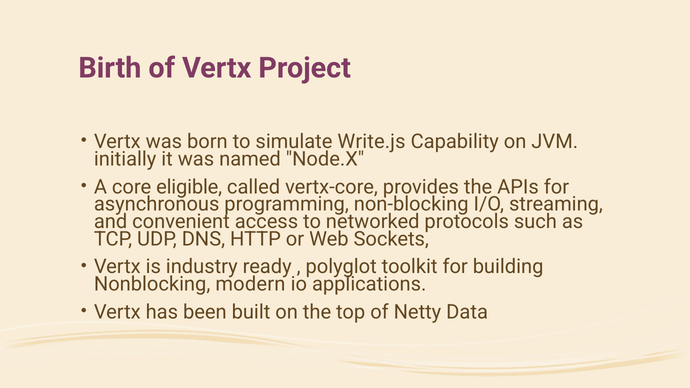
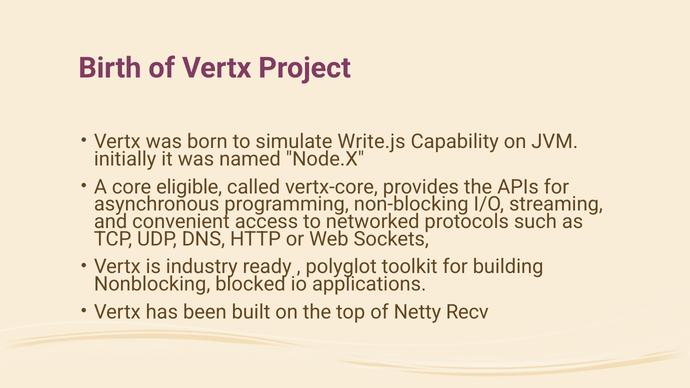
modern: modern -> blocked
Data: Data -> Recv
